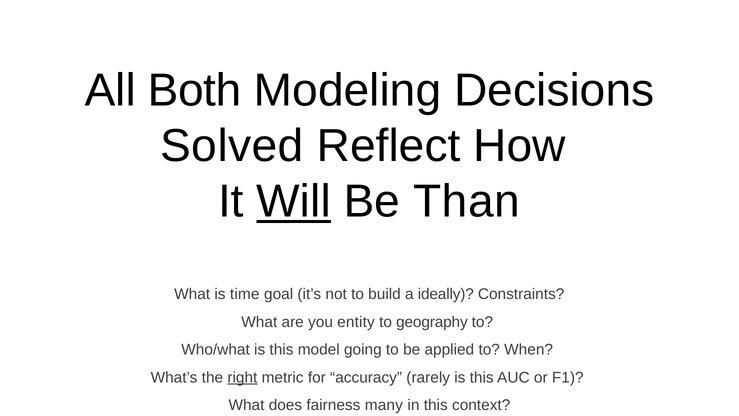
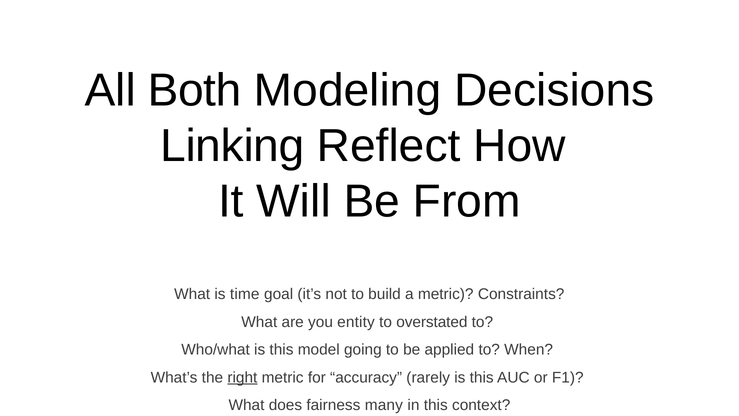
Solved: Solved -> Linking
Will underline: present -> none
Than: Than -> From
a ideally: ideally -> metric
geography: geography -> overstated
